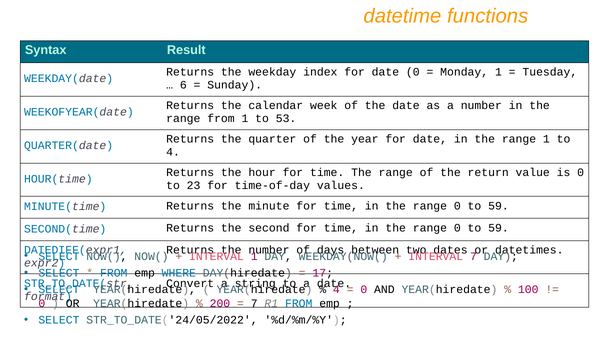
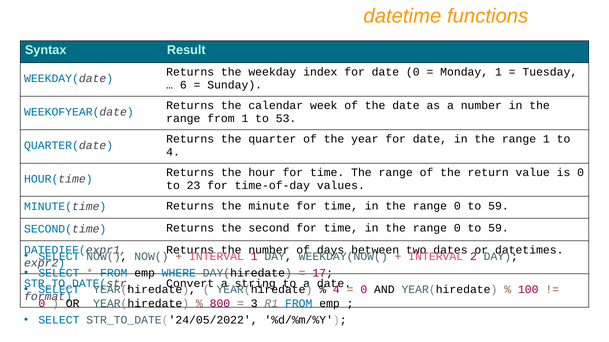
7 at (473, 257): 7 -> 2
200: 200 -> 800
7 at (254, 304): 7 -> 3
